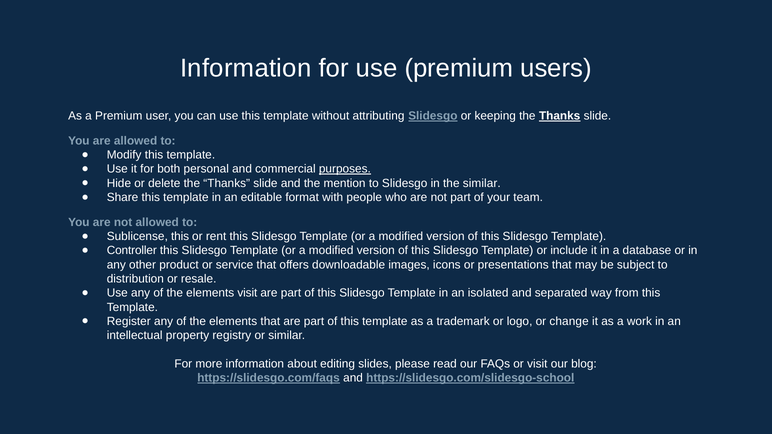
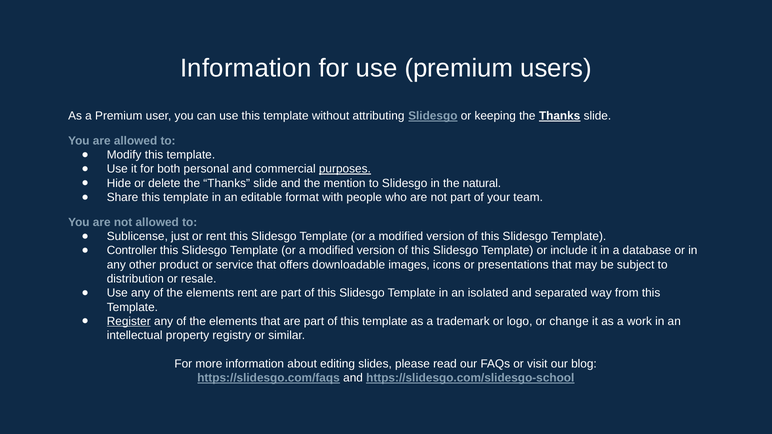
the similar: similar -> natural
Sublicense this: this -> just
elements visit: visit -> rent
Register underline: none -> present
